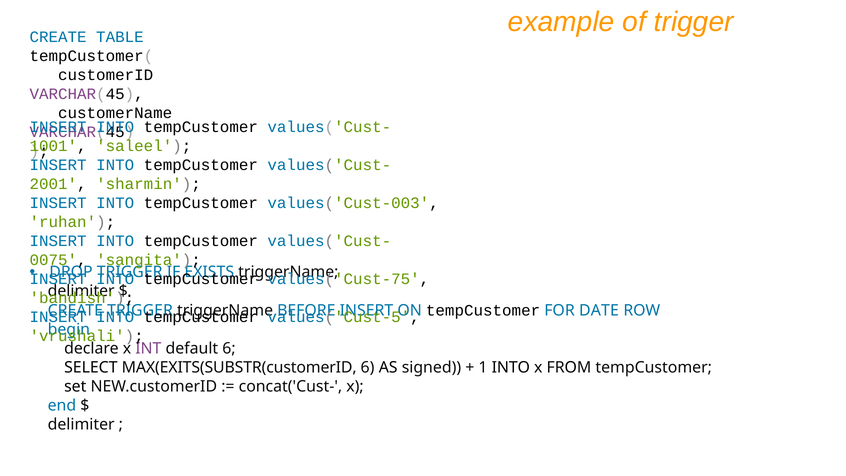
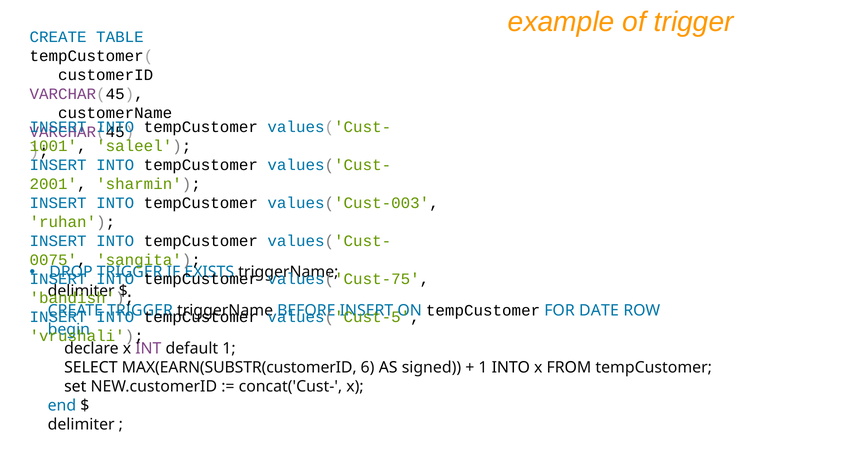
default 6: 6 -> 1
MAX(EXITS(SUBSTR(customerID: MAX(EXITS(SUBSTR(customerID -> MAX(EARN(SUBSTR(customerID
